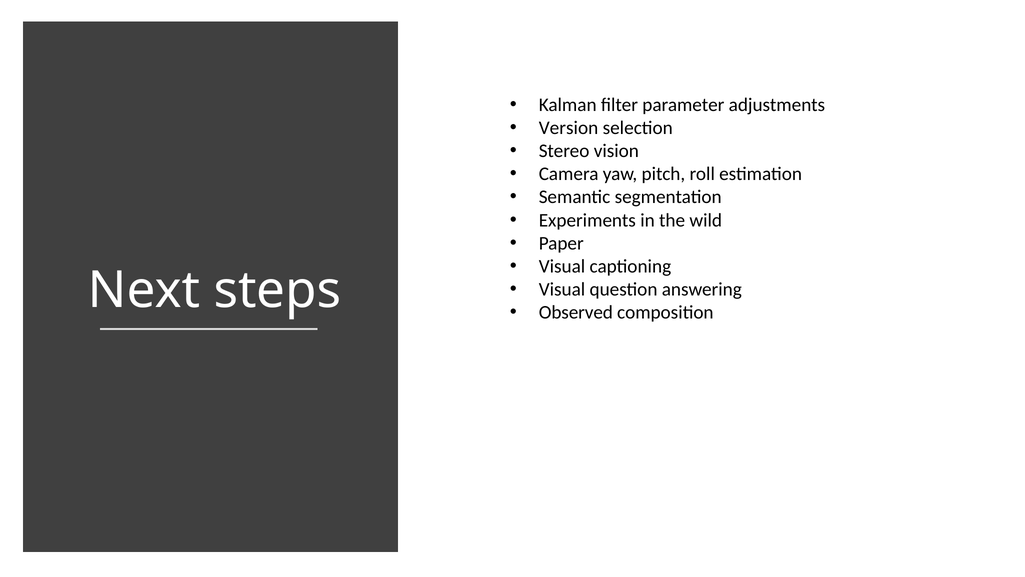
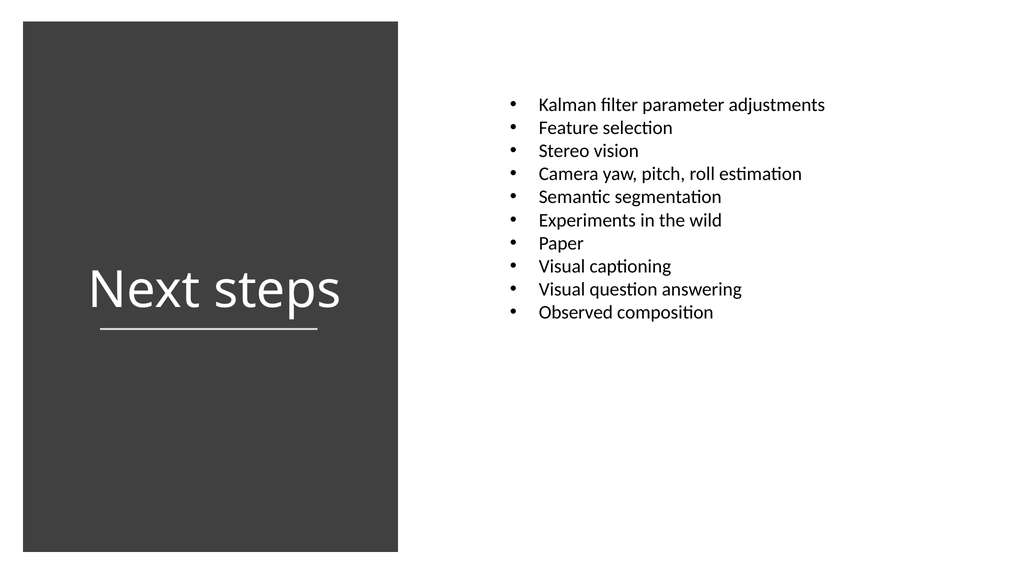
Version: Version -> Feature
